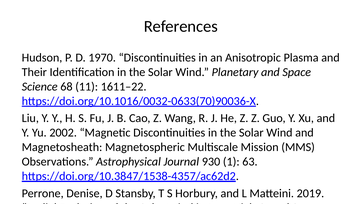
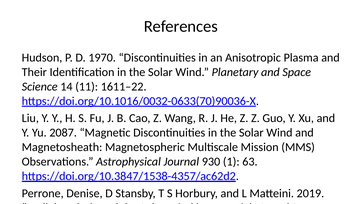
68: 68 -> 14
2002: 2002 -> 2087
